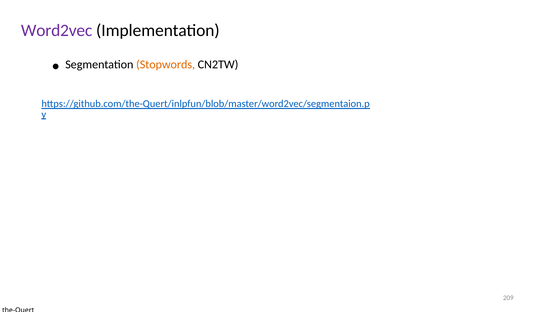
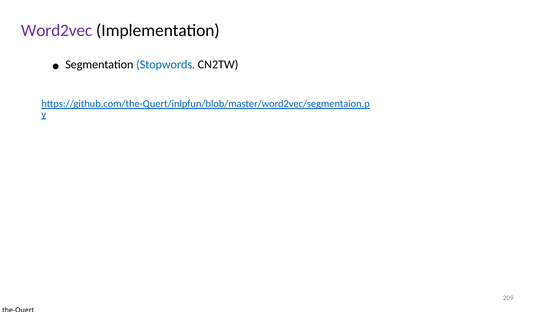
Stopwords colour: orange -> blue
